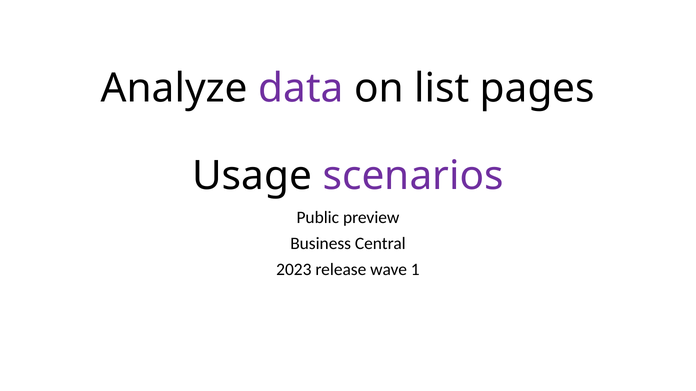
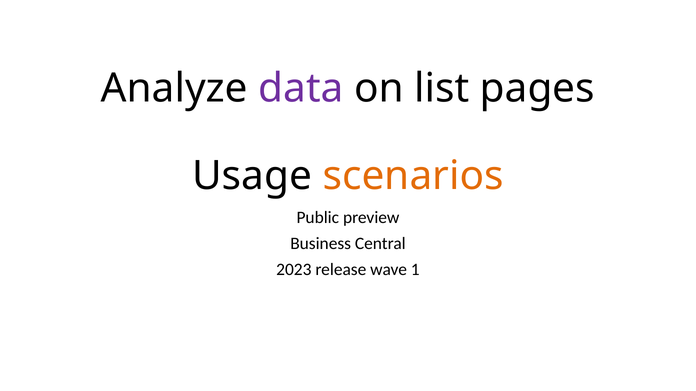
scenarios colour: purple -> orange
